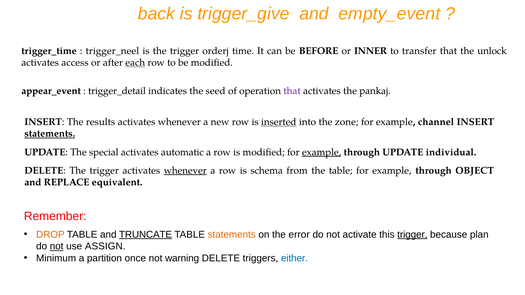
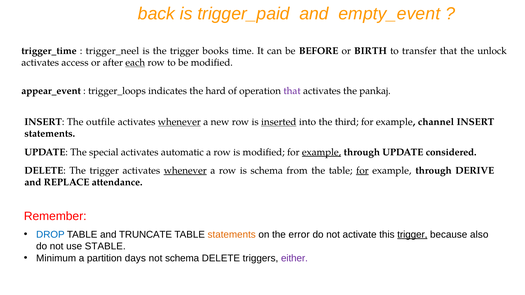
trigger_give: trigger_give -> trigger_paid
orderj: orderj -> books
INNER: INNER -> BIRTH
trigger_detail: trigger_detail -> trigger_loops
seed: seed -> hard
results: results -> outfile
whenever at (179, 122) underline: none -> present
zone: zone -> third
statements at (50, 134) underline: present -> none
individual: individual -> considered
for at (362, 171) underline: none -> present
OBJECT: OBJECT -> DERIVE
equivalent: equivalent -> attendance
DROP colour: orange -> blue
TRUNCATE underline: present -> none
plan: plan -> also
not at (57, 247) underline: present -> none
ASSIGN: ASSIGN -> STABLE
once: once -> days
not warning: warning -> schema
either colour: blue -> purple
